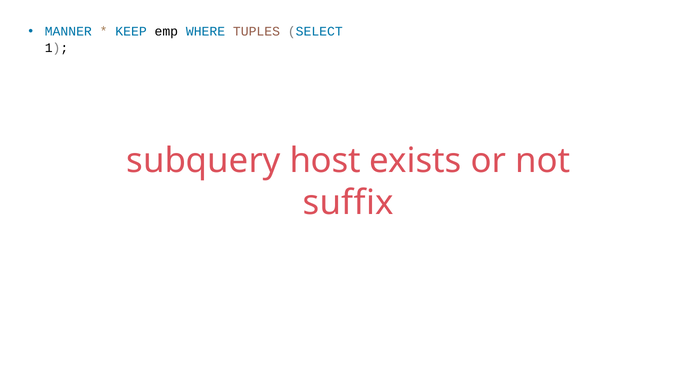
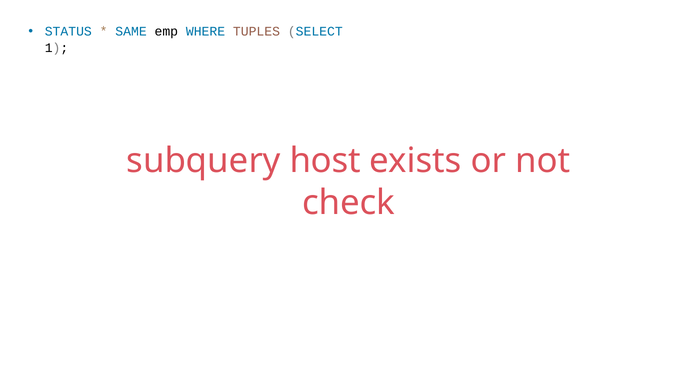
MANNER: MANNER -> STATUS
KEEP: KEEP -> SAME
suffix: suffix -> check
